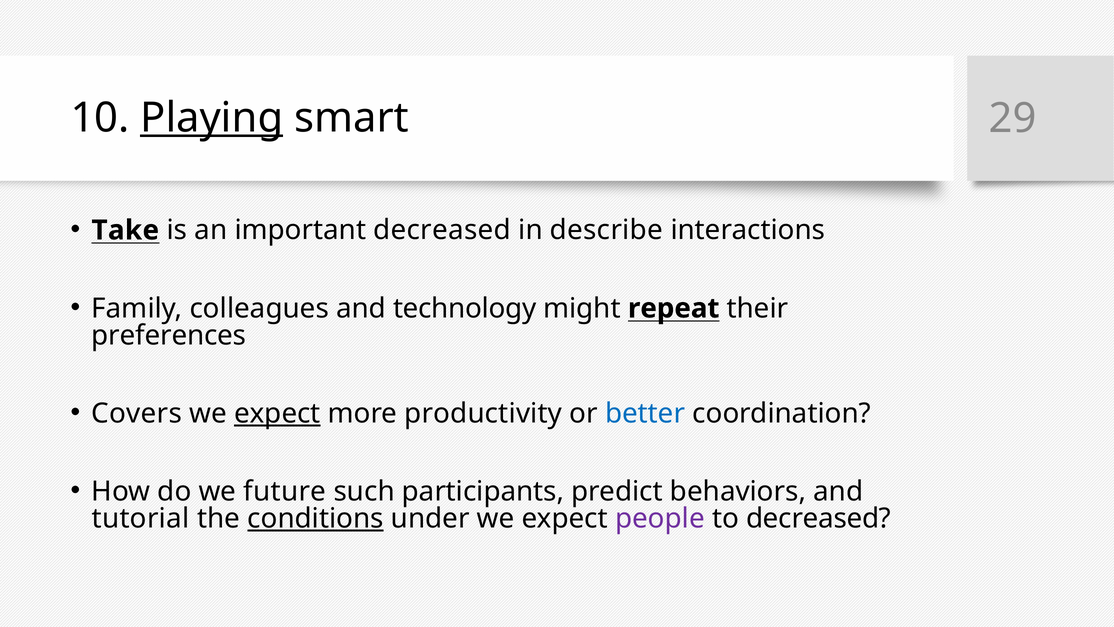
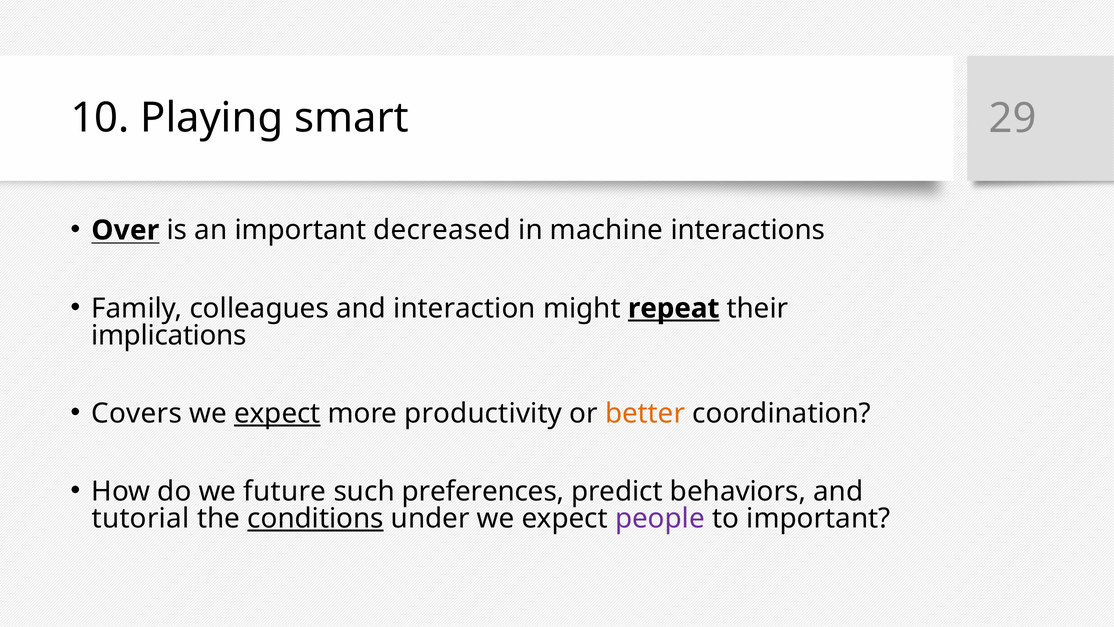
Playing underline: present -> none
Take: Take -> Over
describe: describe -> machine
technology: technology -> interaction
repeat underline: none -> present
preferences: preferences -> implications
better colour: blue -> orange
participants: participants -> preferences
to decreased: decreased -> important
